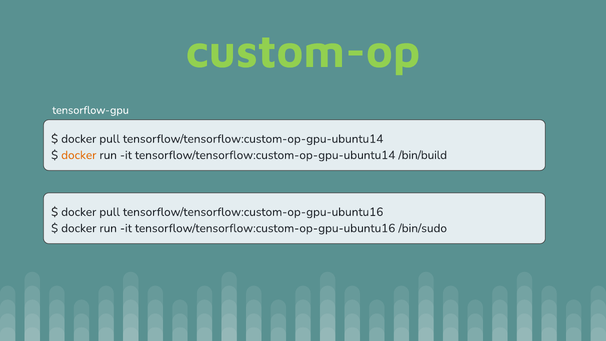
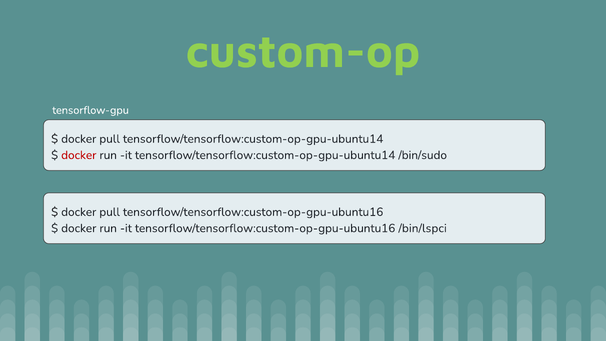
docker at (79, 155) colour: orange -> red
/bin/build: /bin/build -> /bin/sudo
/bin/sudo: /bin/sudo -> /bin/lspci
